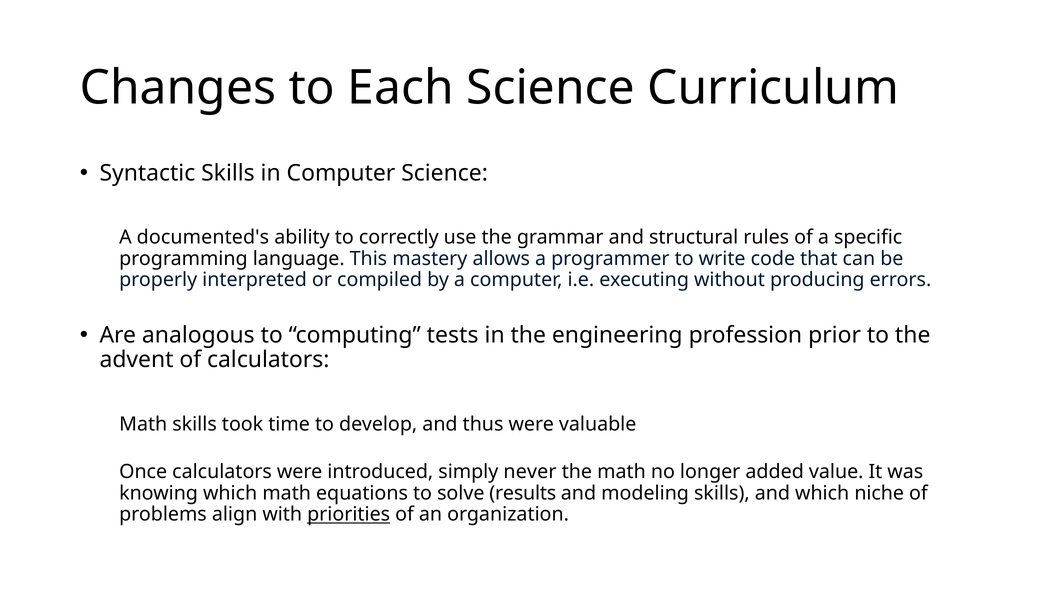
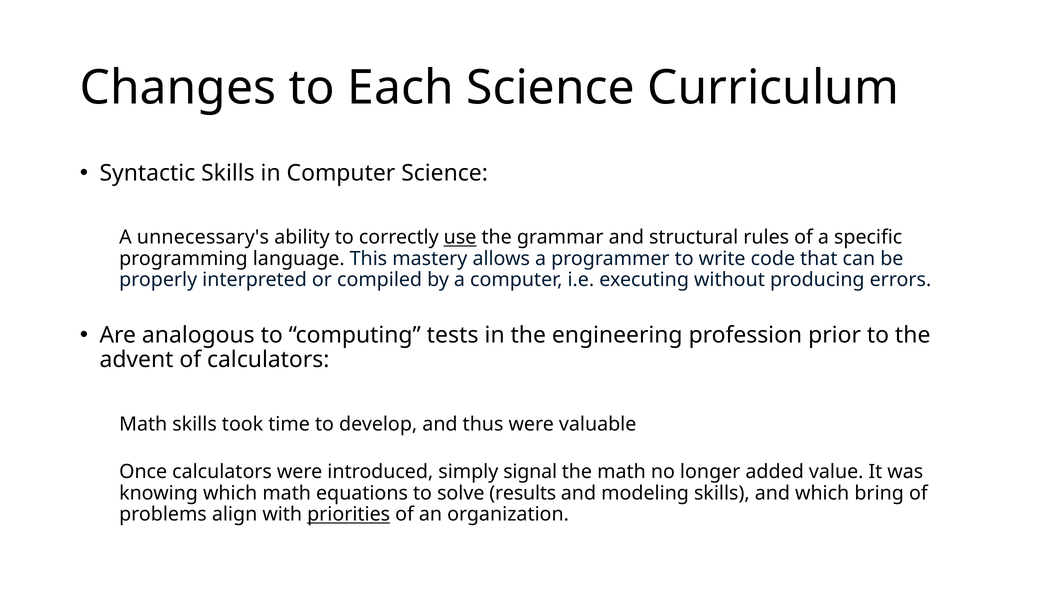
documented's: documented's -> unnecessary's
use underline: none -> present
never: never -> signal
niche: niche -> bring
